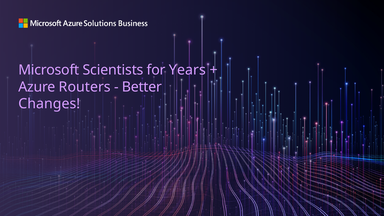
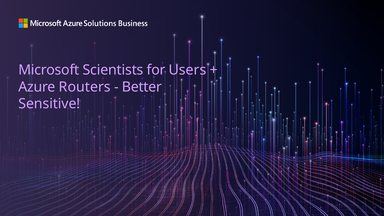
Years: Years -> Users
Changes: Changes -> Sensitive
